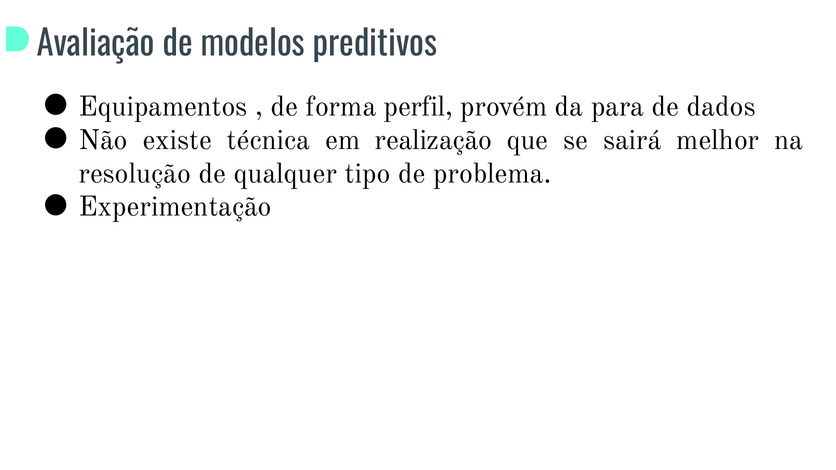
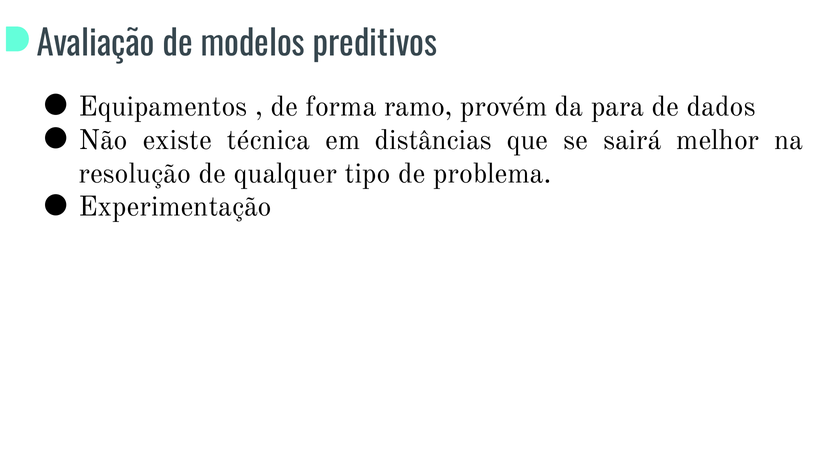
perfil: perfil -> ramo
realização: realização -> distâncias
